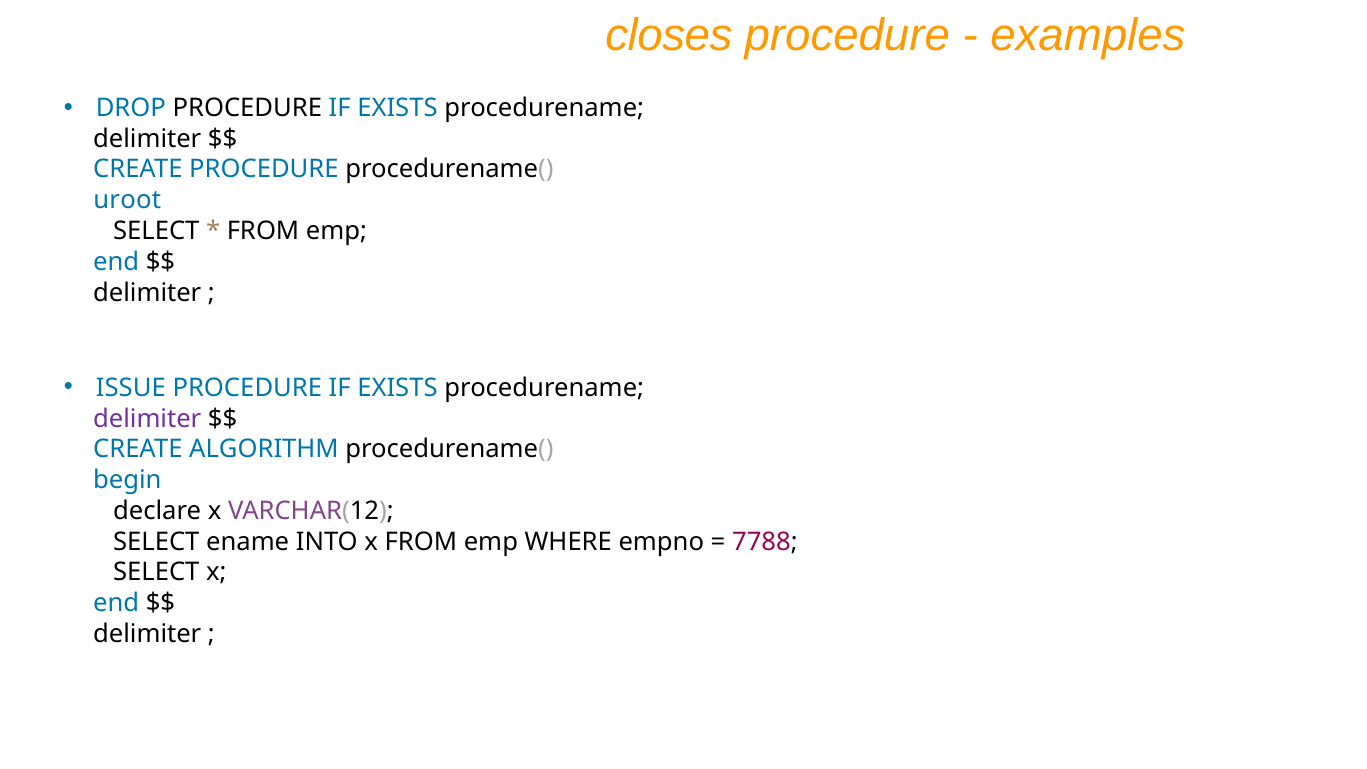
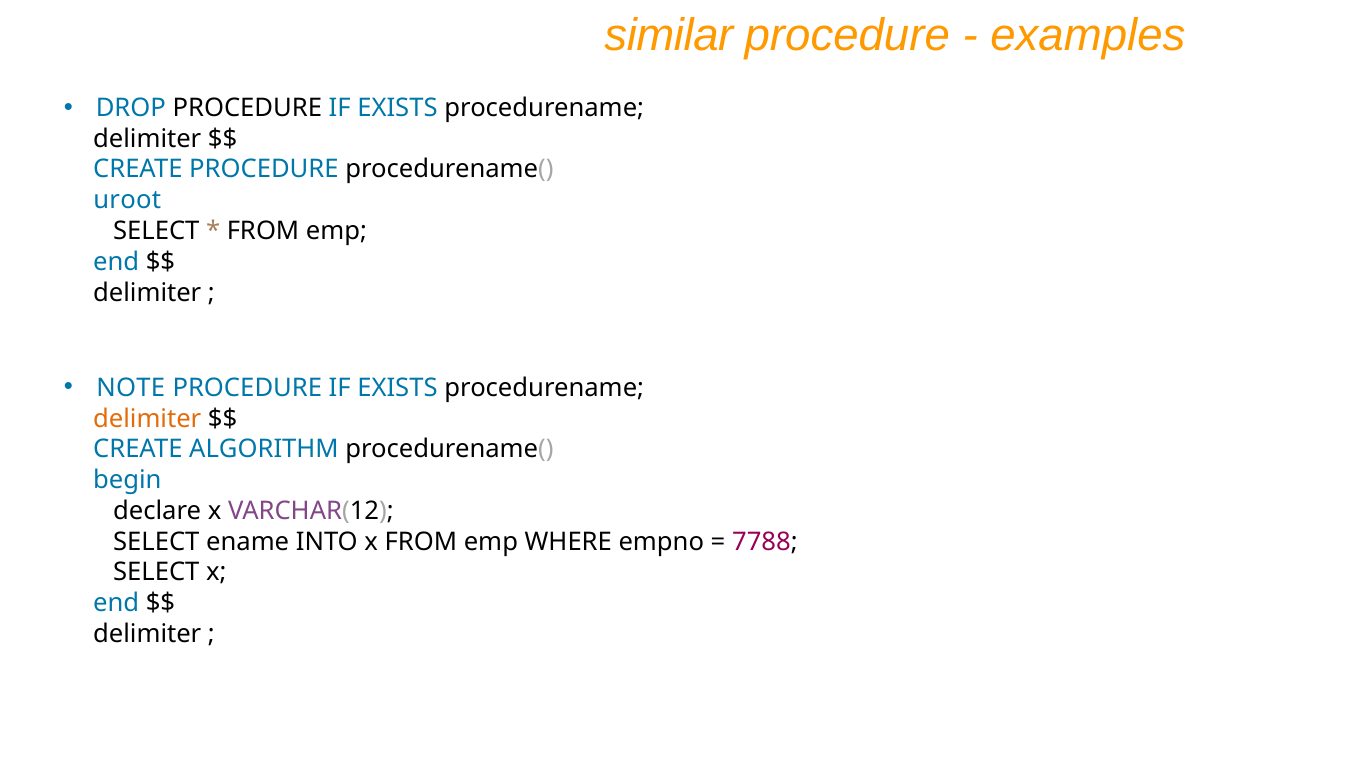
closes: closes -> similar
ISSUE: ISSUE -> NOTE
delimiter at (147, 419) colour: purple -> orange
